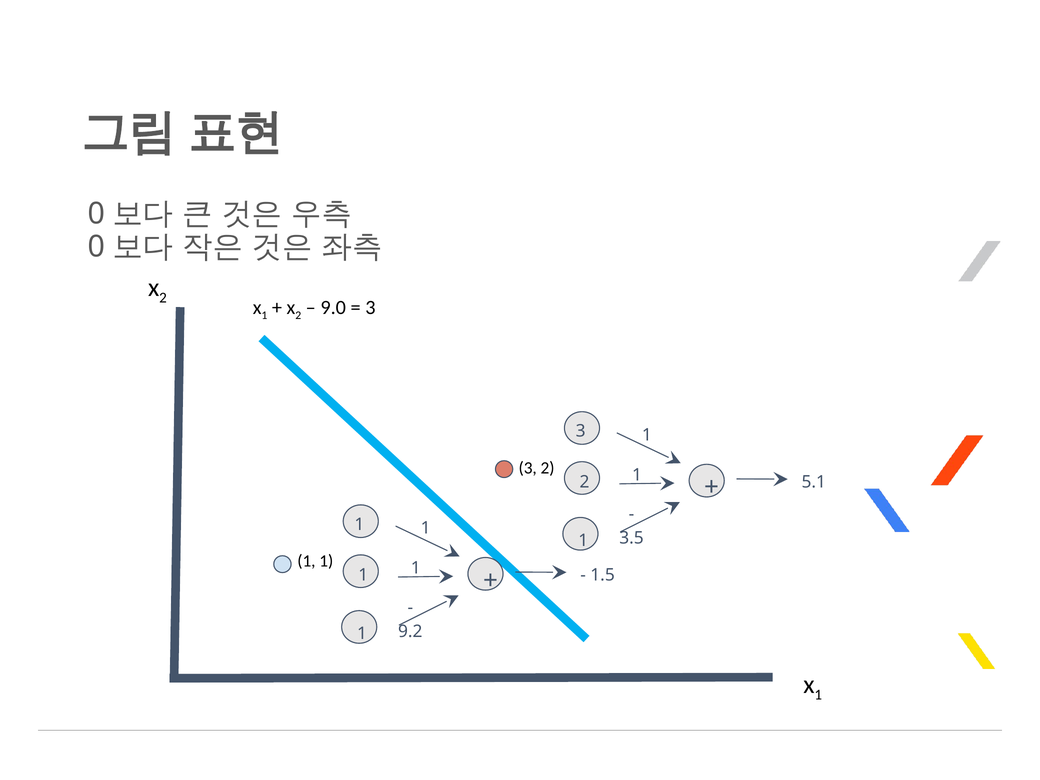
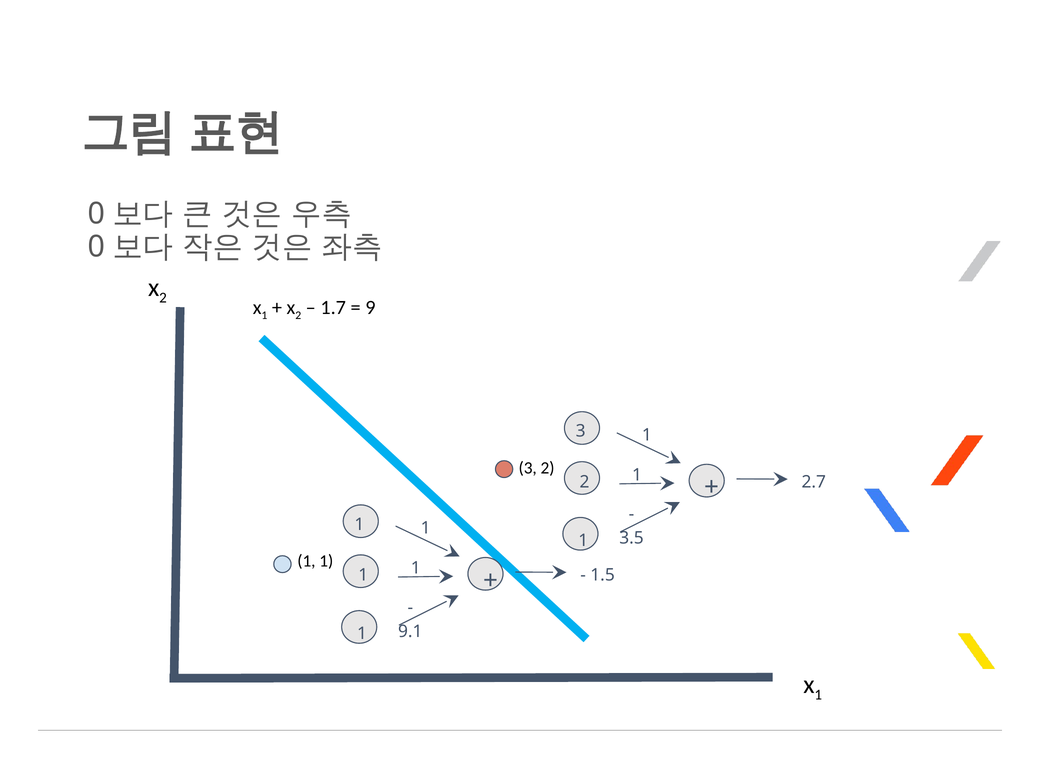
9.0: 9.0 -> 1.7
3 at (370, 308): 3 -> 9
5.1: 5.1 -> 2.7
9.2: 9.2 -> 9.1
